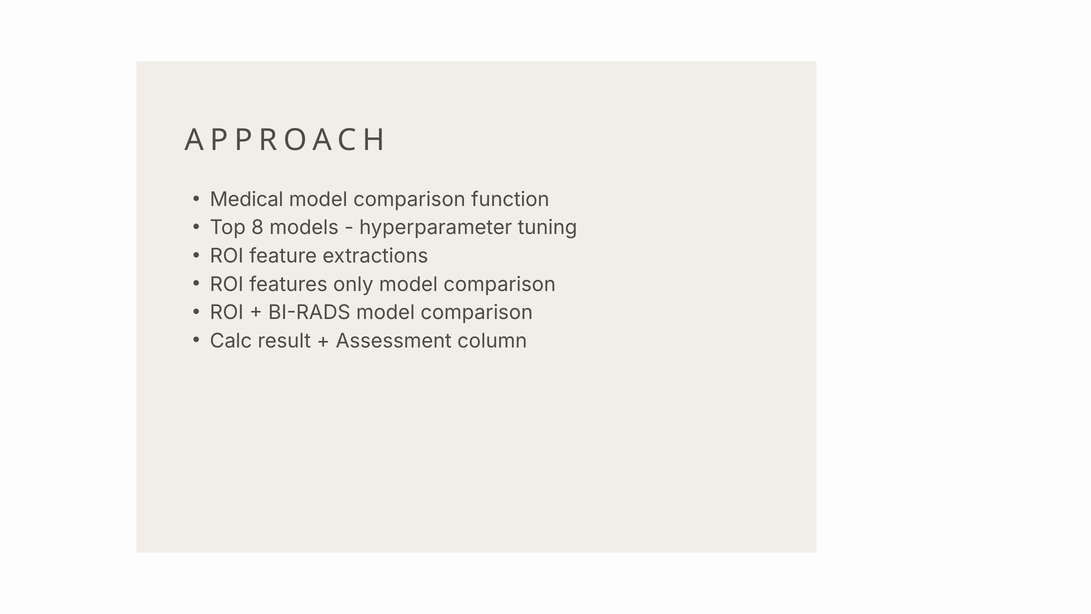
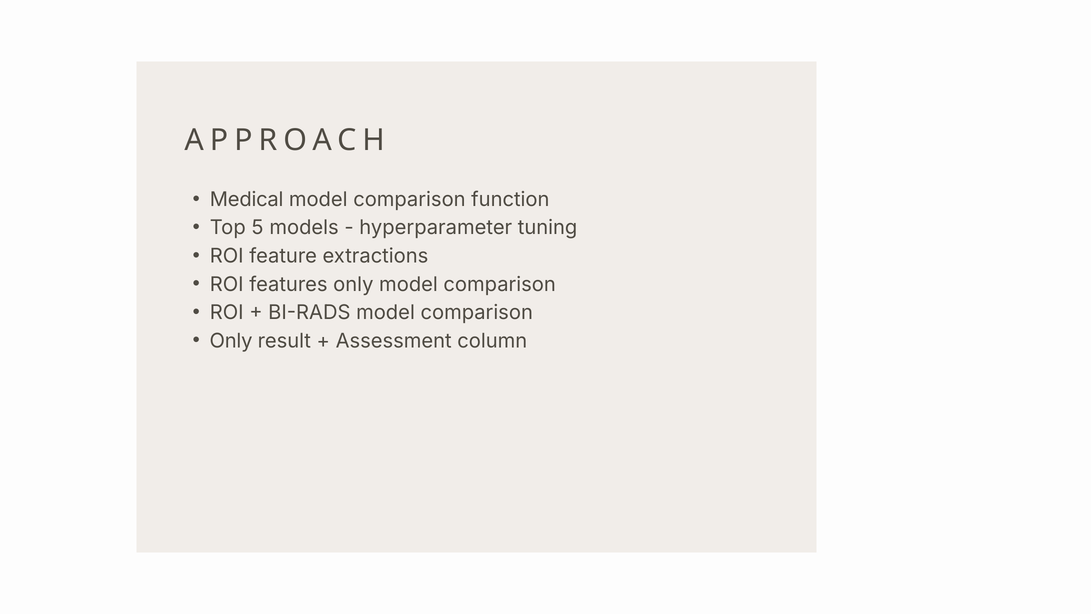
8: 8 -> 5
Calc at (231, 341): Calc -> Only
